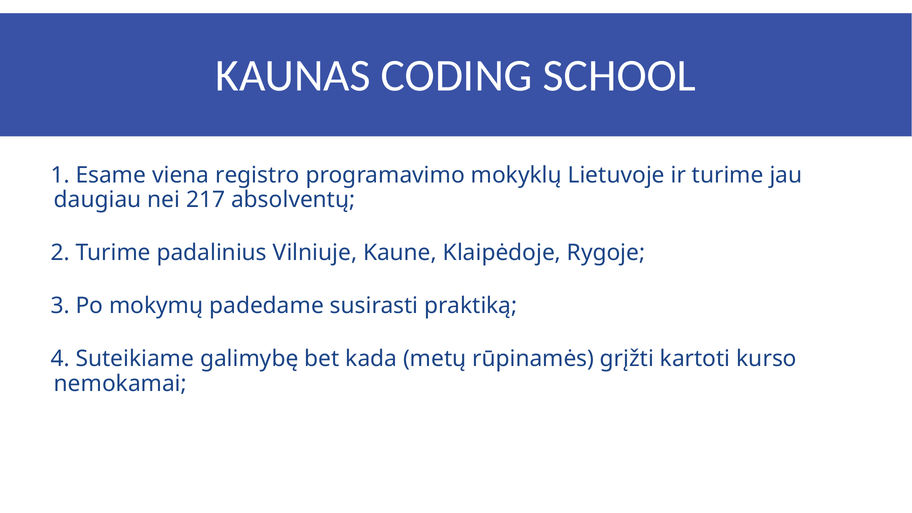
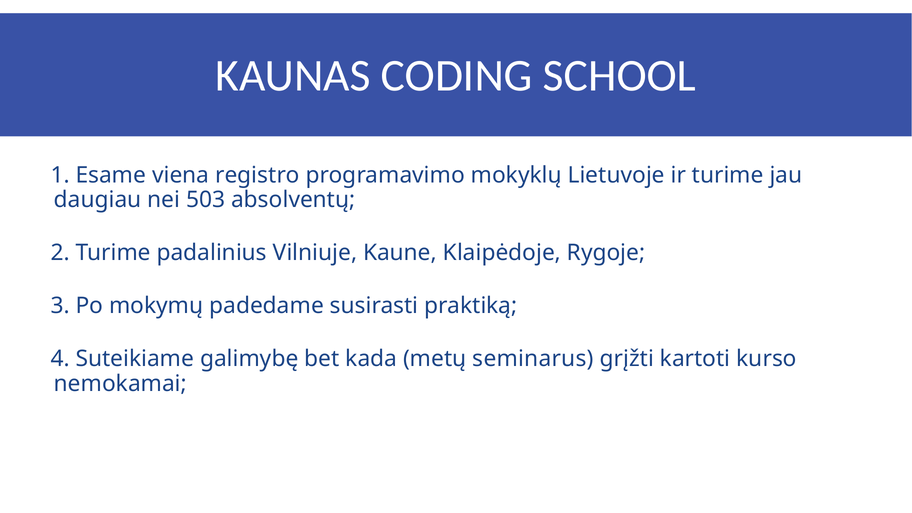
217: 217 -> 503
rūpinamės: rūpinamės -> seminarus
